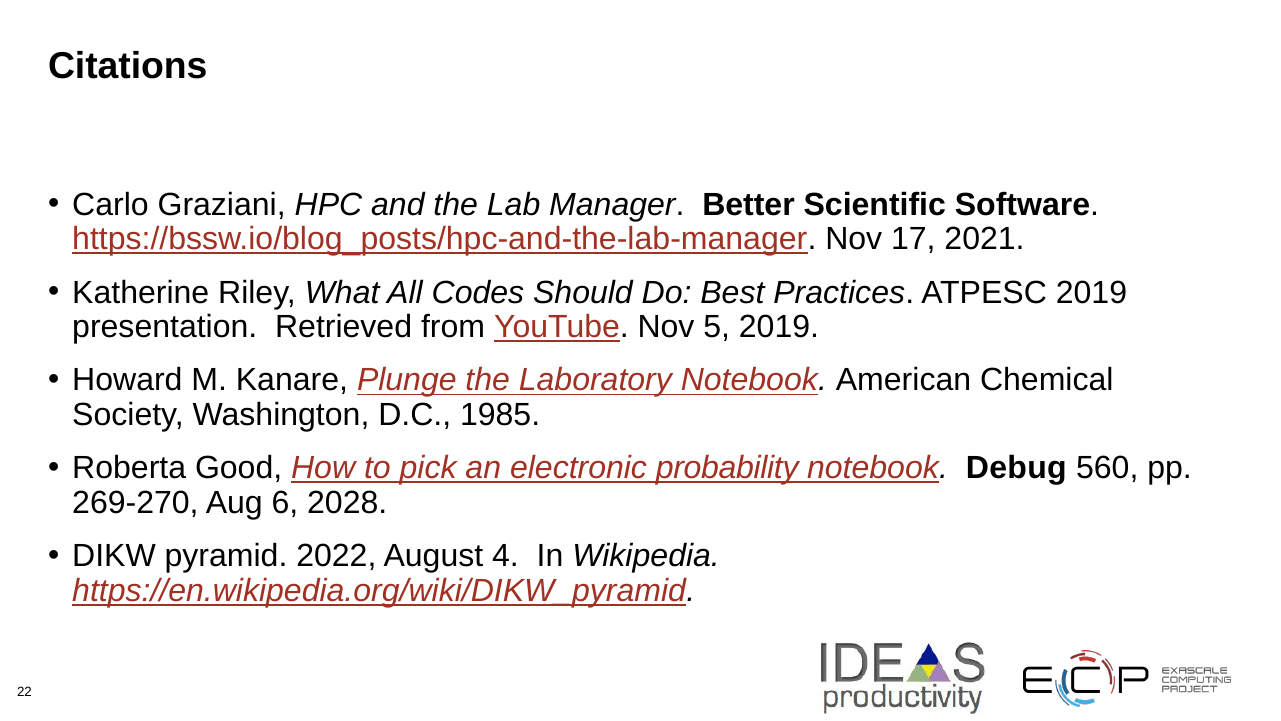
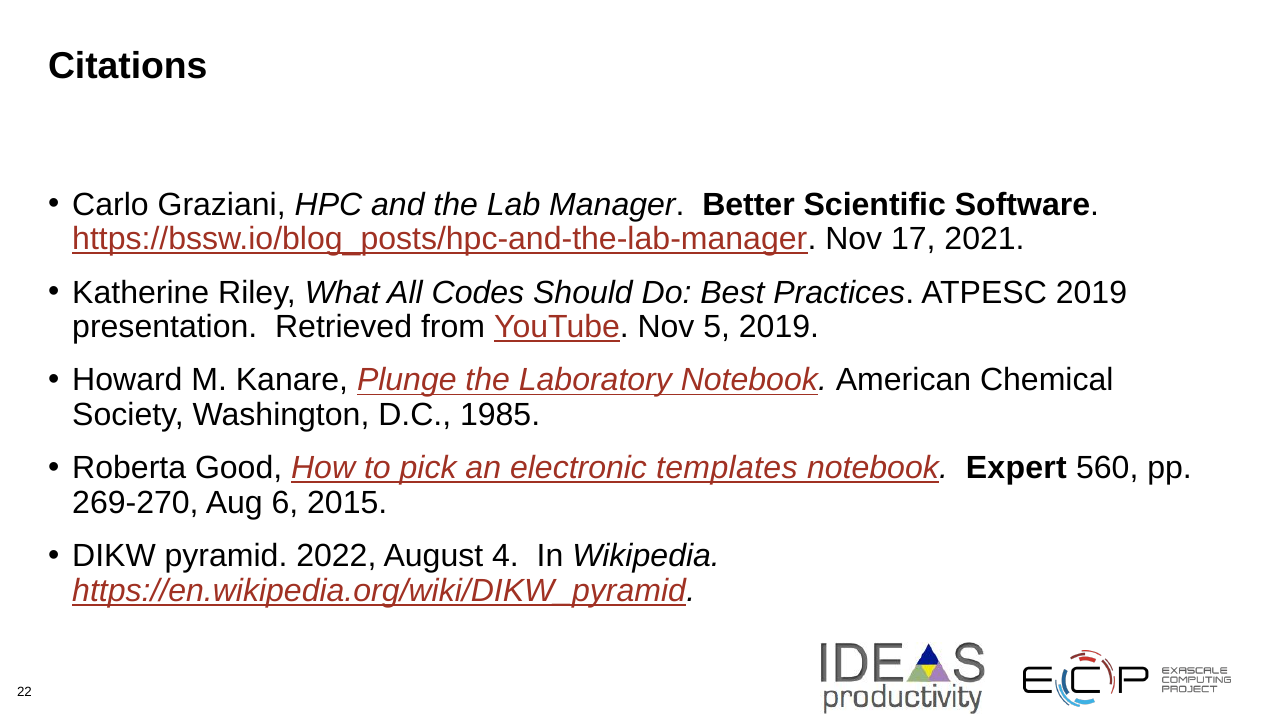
probability: probability -> templates
Debug: Debug -> Expert
2028: 2028 -> 2015
